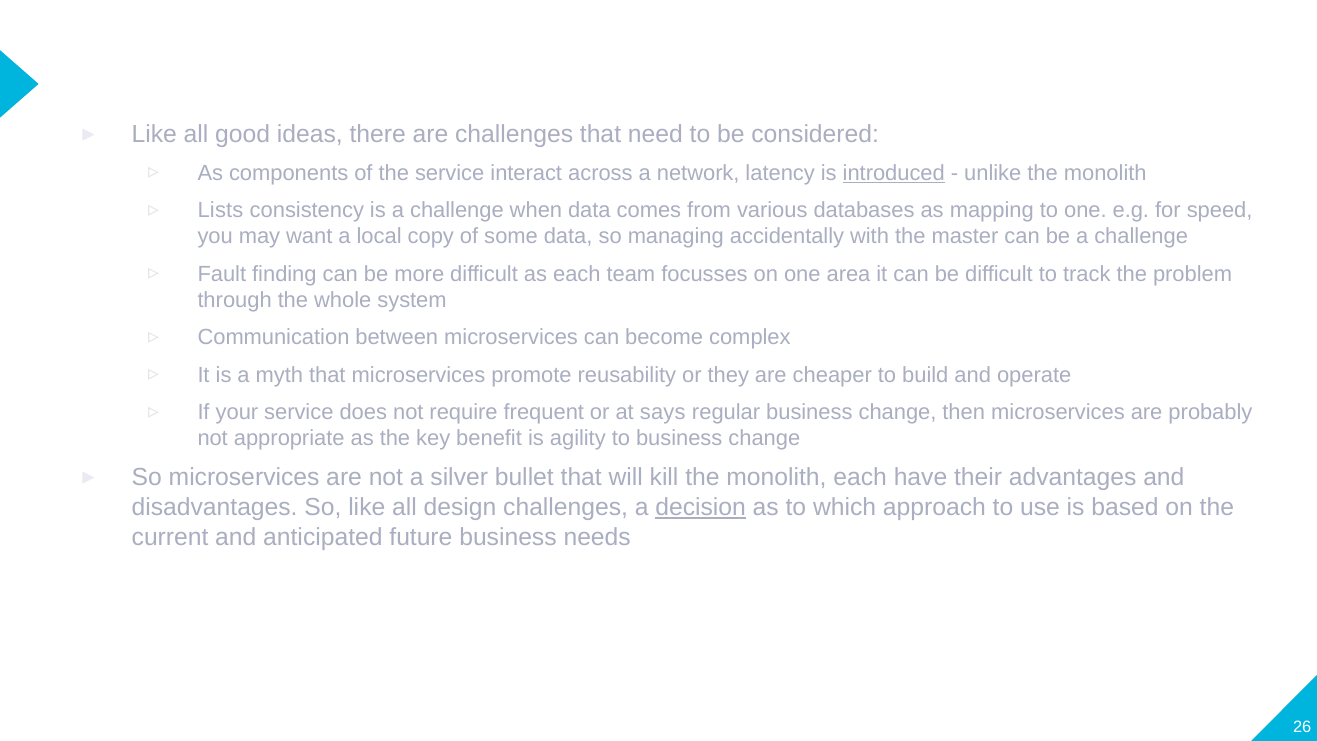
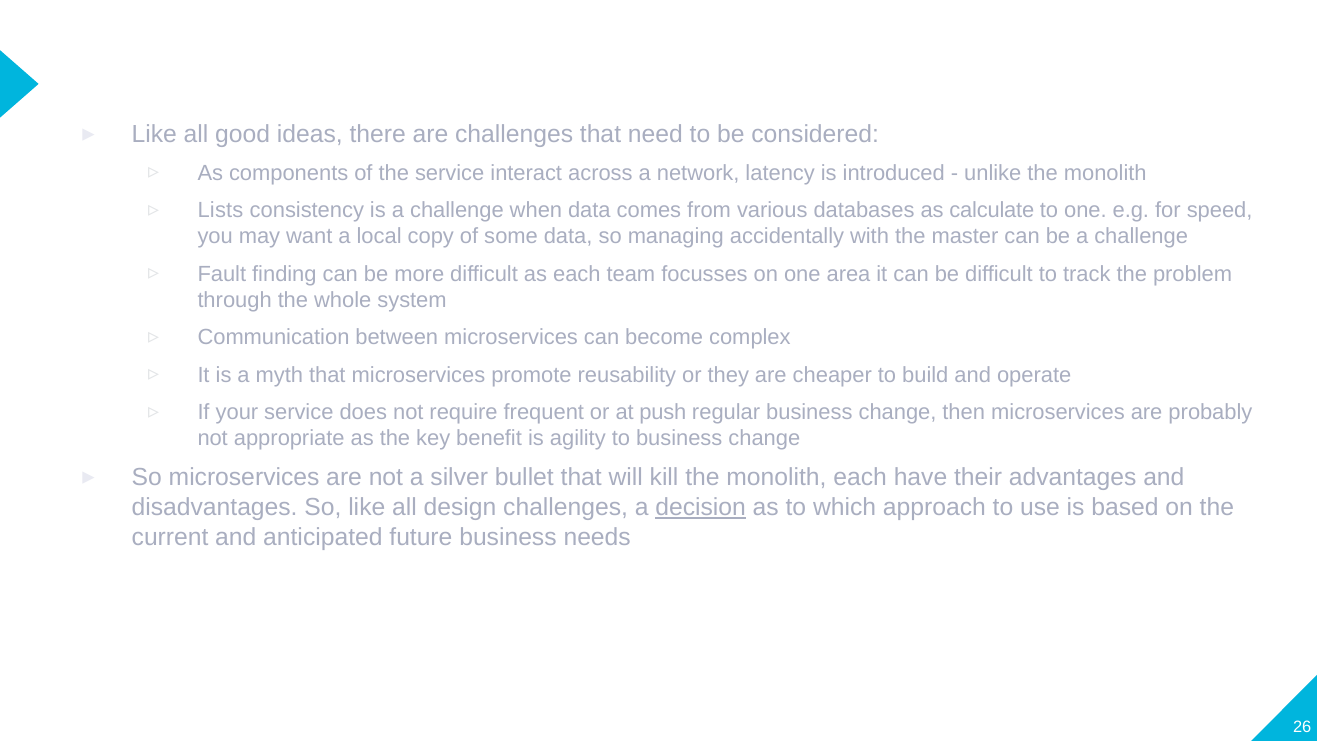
introduced underline: present -> none
mapping: mapping -> calculate
says: says -> push
